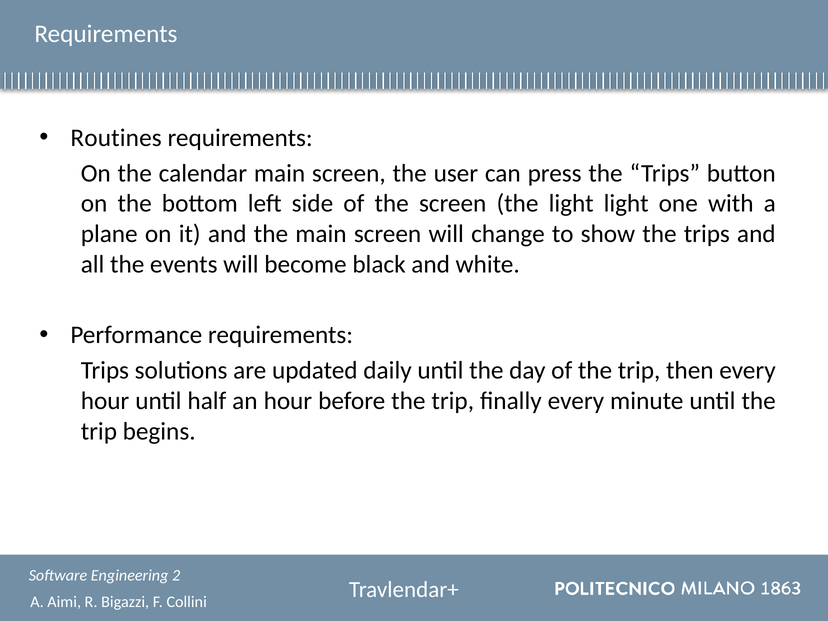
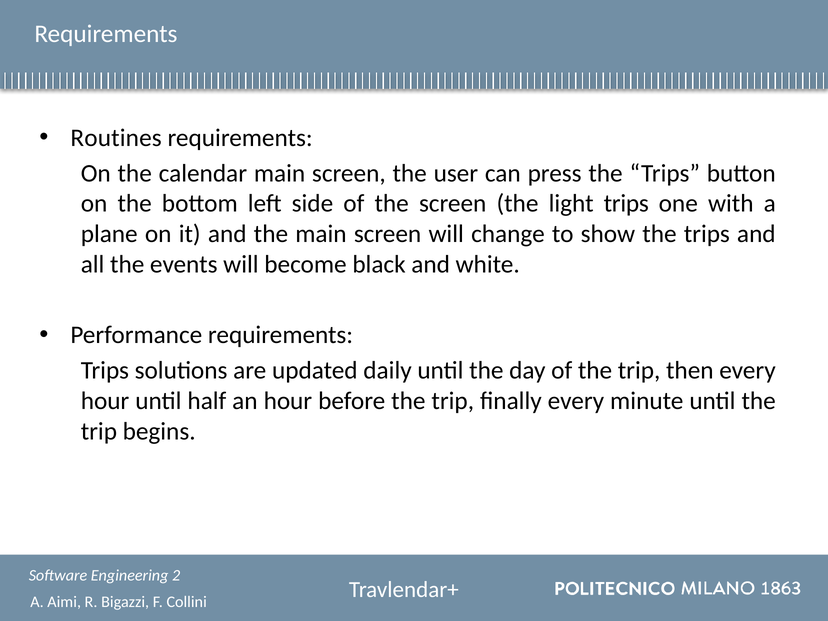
light light: light -> trips
